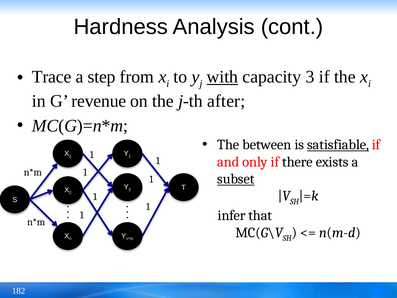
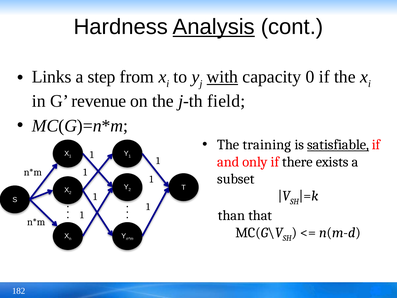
Analysis underline: none -> present
Trace: Trace -> Links
3: 3 -> 0
after: after -> field
between: between -> training
subset underline: present -> none
infer: infer -> than
